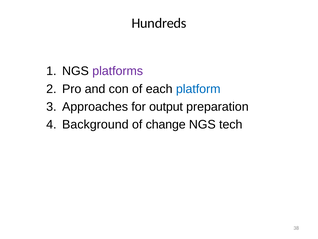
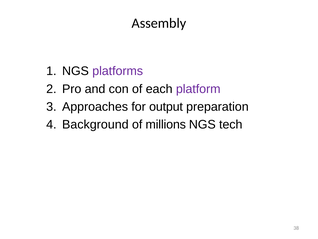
Hundreds: Hundreds -> Assembly
platform colour: blue -> purple
change: change -> millions
